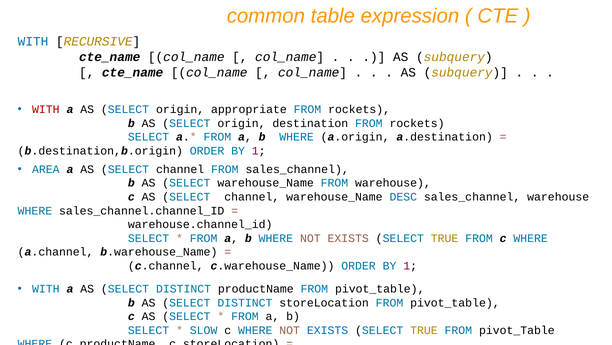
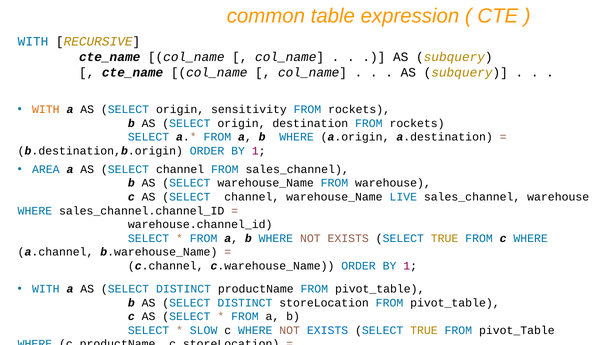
WITH at (46, 109) colour: red -> orange
appropriate: appropriate -> sensitivity
DESC: DESC -> LIVE
